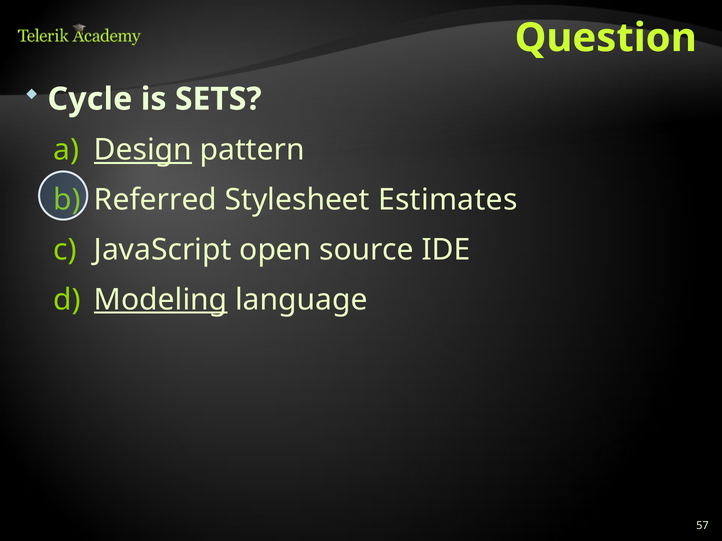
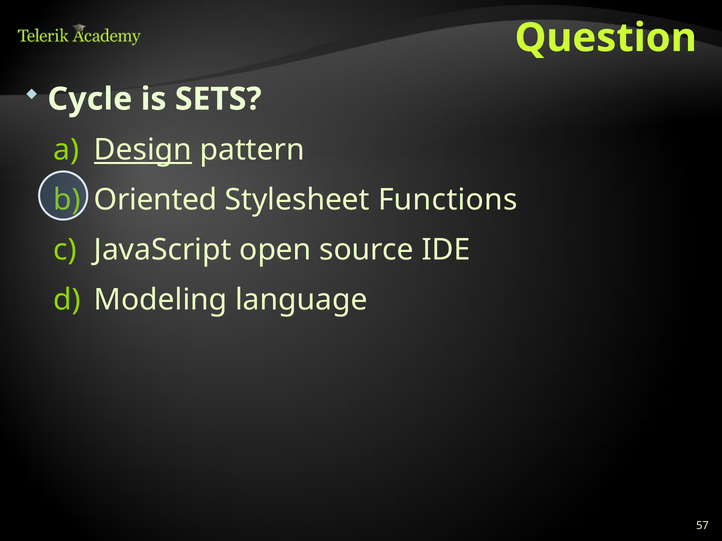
Referred: Referred -> Oriented
Estimates: Estimates -> Functions
Modeling underline: present -> none
